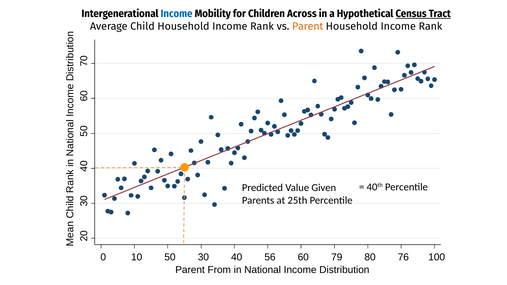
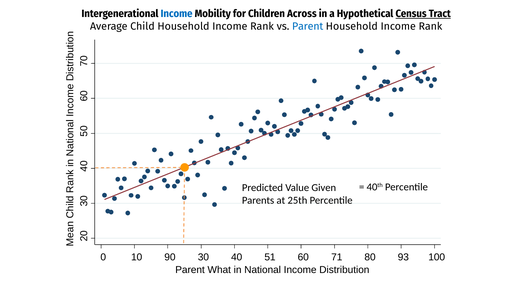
Parent at (308, 27) colour: orange -> blue
50: 50 -> 90
56: 56 -> 51
79: 79 -> 71
76: 76 -> 93
From: From -> What
